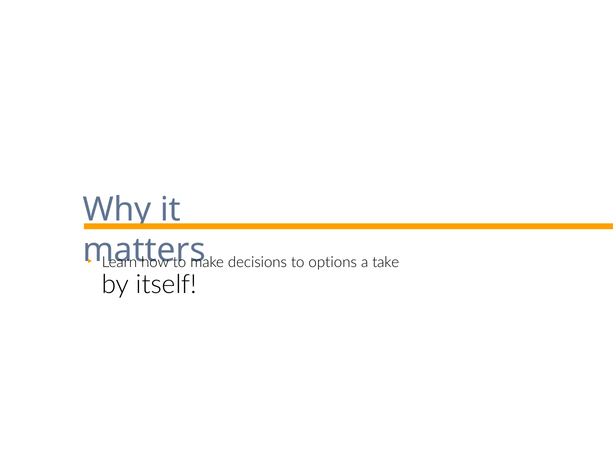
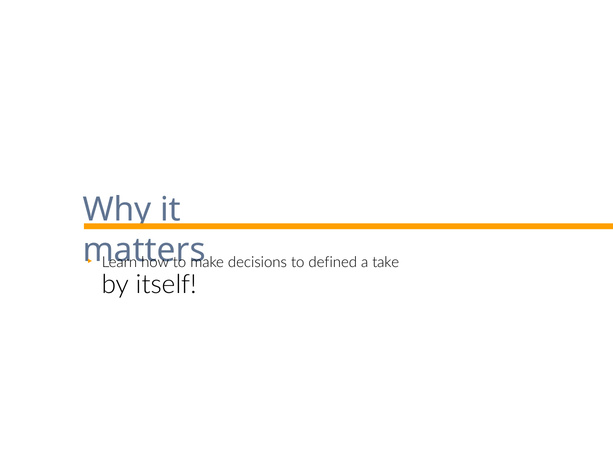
options: options -> defined
